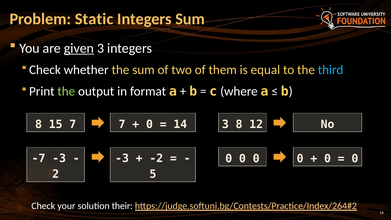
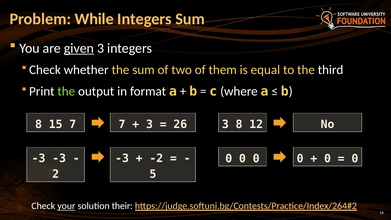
Static: Static -> While
third colour: light blue -> white
0 at (149, 124): 0 -> 3
14 at (180, 124): 14 -> 26
-7 at (39, 158): -7 -> -3
your underline: none -> present
